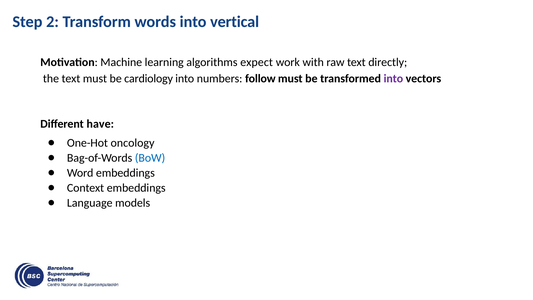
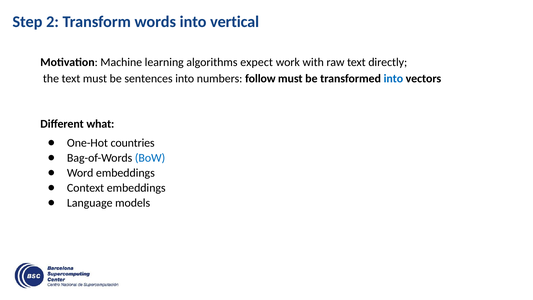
cardiology: cardiology -> sentences
into at (393, 78) colour: purple -> blue
have: have -> what
oncology: oncology -> countries
